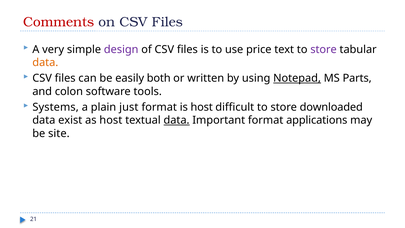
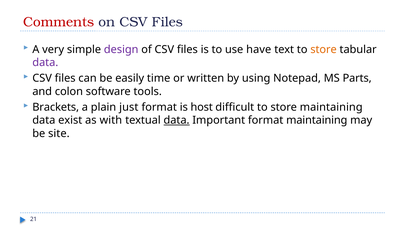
price: price -> have
store at (324, 49) colour: purple -> orange
data at (45, 63) colour: orange -> purple
both: both -> time
Notepad underline: present -> none
Systems: Systems -> Brackets
store downloaded: downloaded -> maintaining
as host: host -> with
format applications: applications -> maintaining
